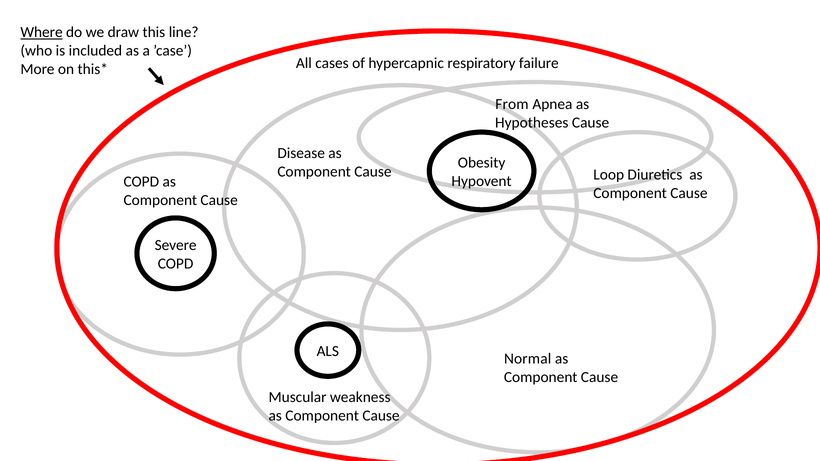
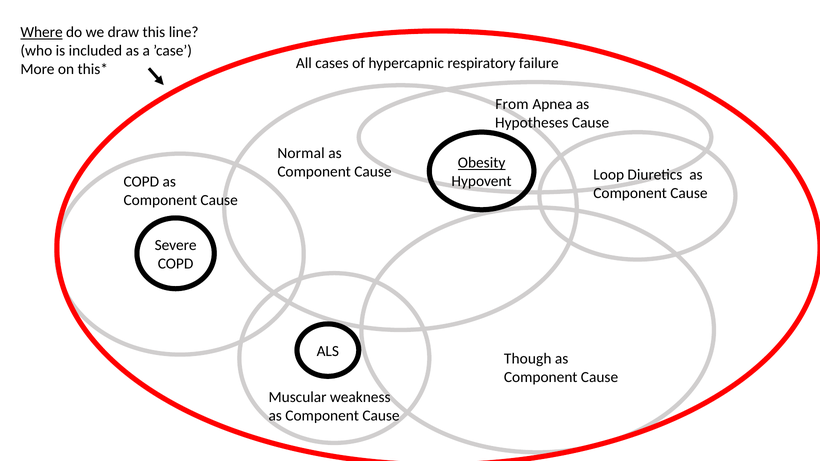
Disease: Disease -> Normal
Obesity underline: none -> present
Normal: Normal -> Though
